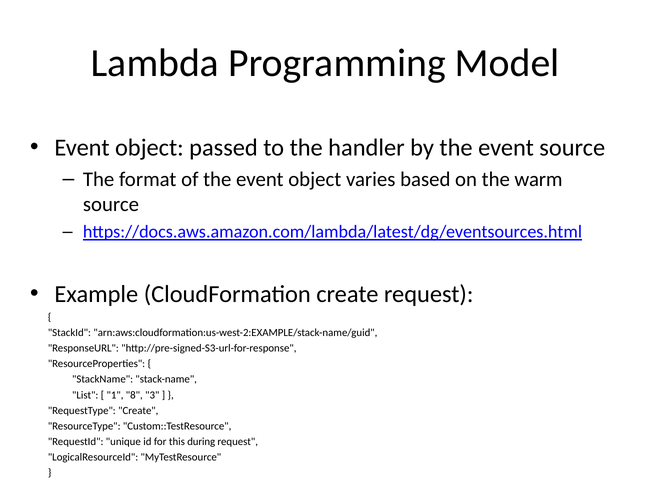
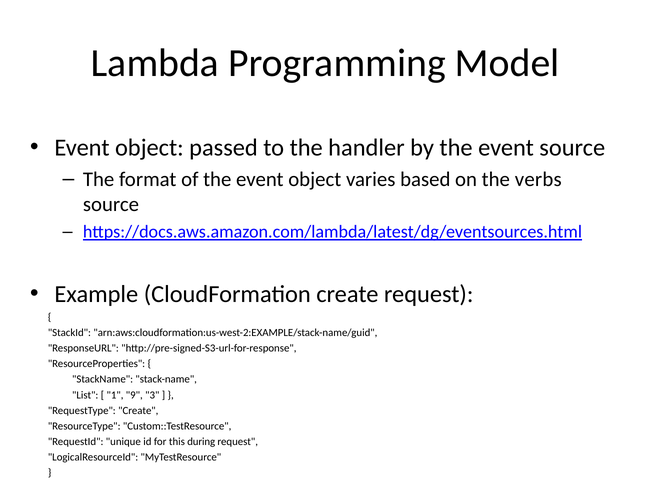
warm: warm -> verbs
8: 8 -> 9
